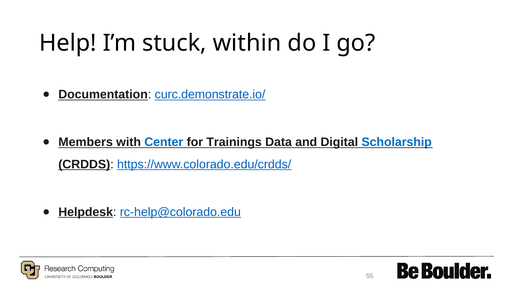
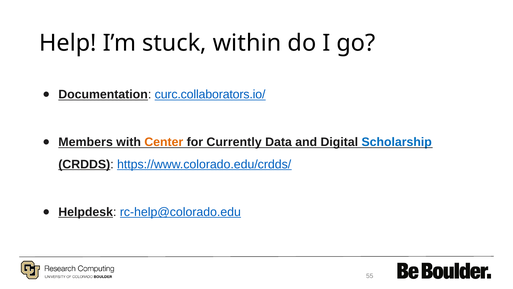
curc.demonstrate.io/: curc.demonstrate.io/ -> curc.collaborators.io/
Center colour: blue -> orange
Trainings: Trainings -> Currently
